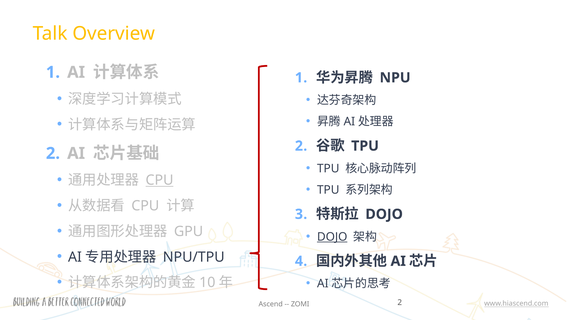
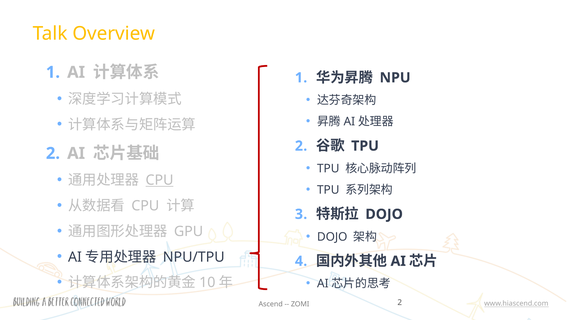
DOJO at (332, 236) underline: present -> none
